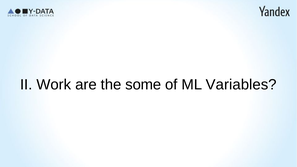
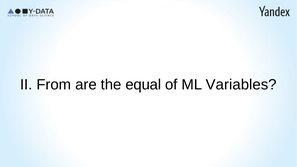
Work: Work -> From
some: some -> equal
